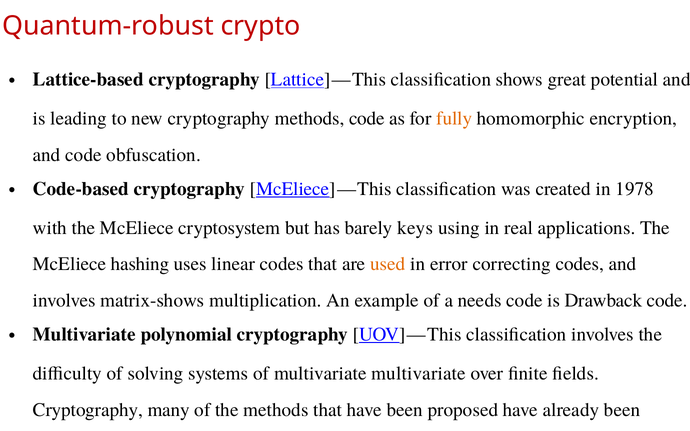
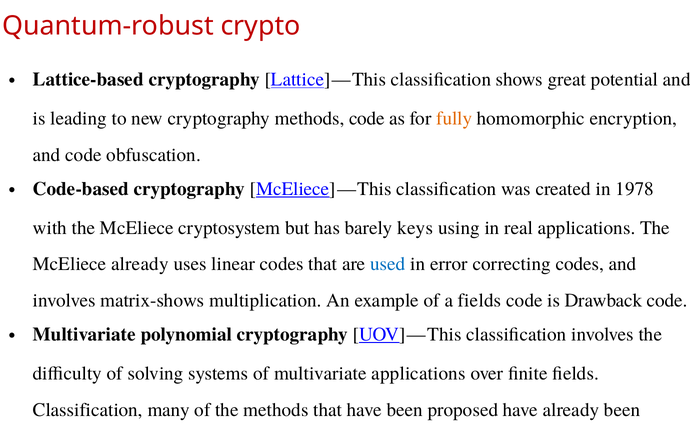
McEliece hashing: hashing -> already
used colour: orange -> blue
a needs: needs -> fields
multivariate multivariate: multivariate -> applications
Cryptography at (88, 410): Cryptography -> Classification
